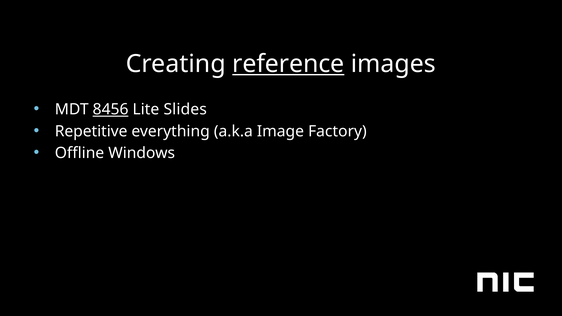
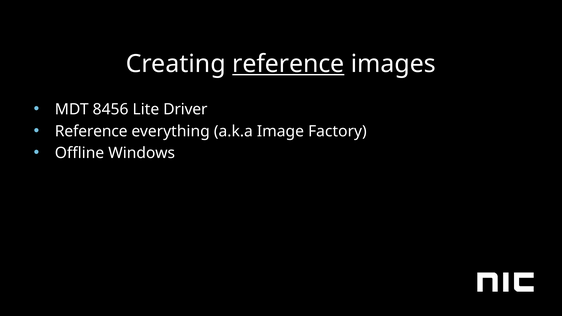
8456 underline: present -> none
Slides: Slides -> Driver
Repetitive at (91, 131): Repetitive -> Reference
